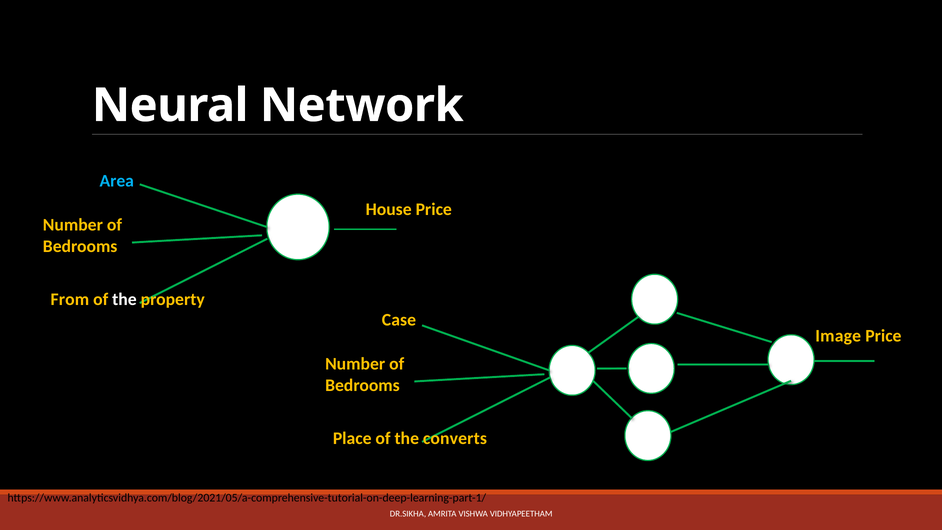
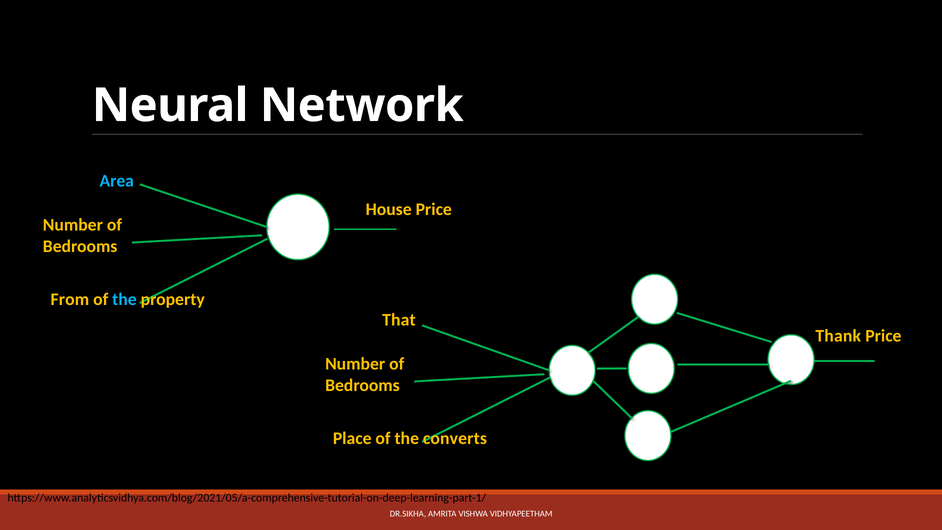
the at (124, 300) colour: white -> light blue
Case: Case -> That
Image: Image -> Thank
